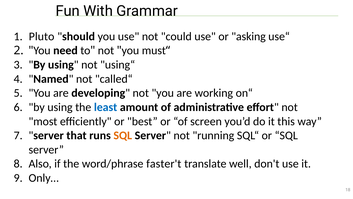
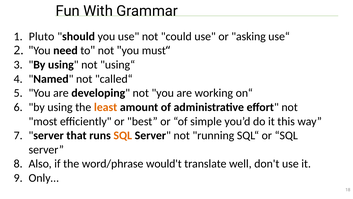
least colour: blue -> orange
screen: screen -> simple
faster't: faster't -> would't
